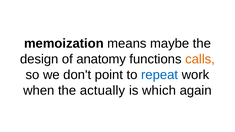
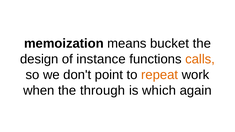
maybe: maybe -> bucket
anatomy: anatomy -> instance
repeat colour: blue -> orange
actually: actually -> through
